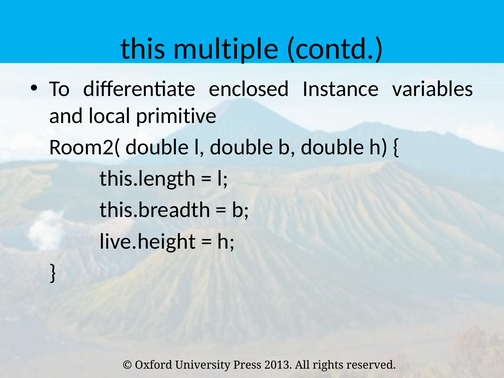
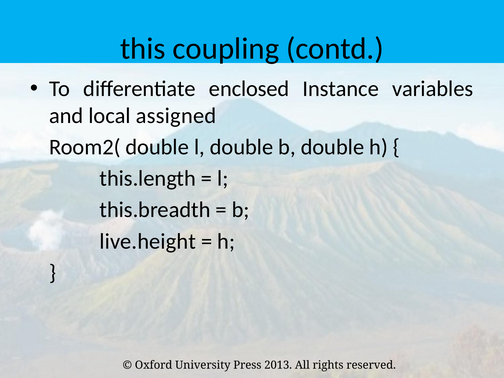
multiple: multiple -> coupling
primitive: primitive -> assigned
